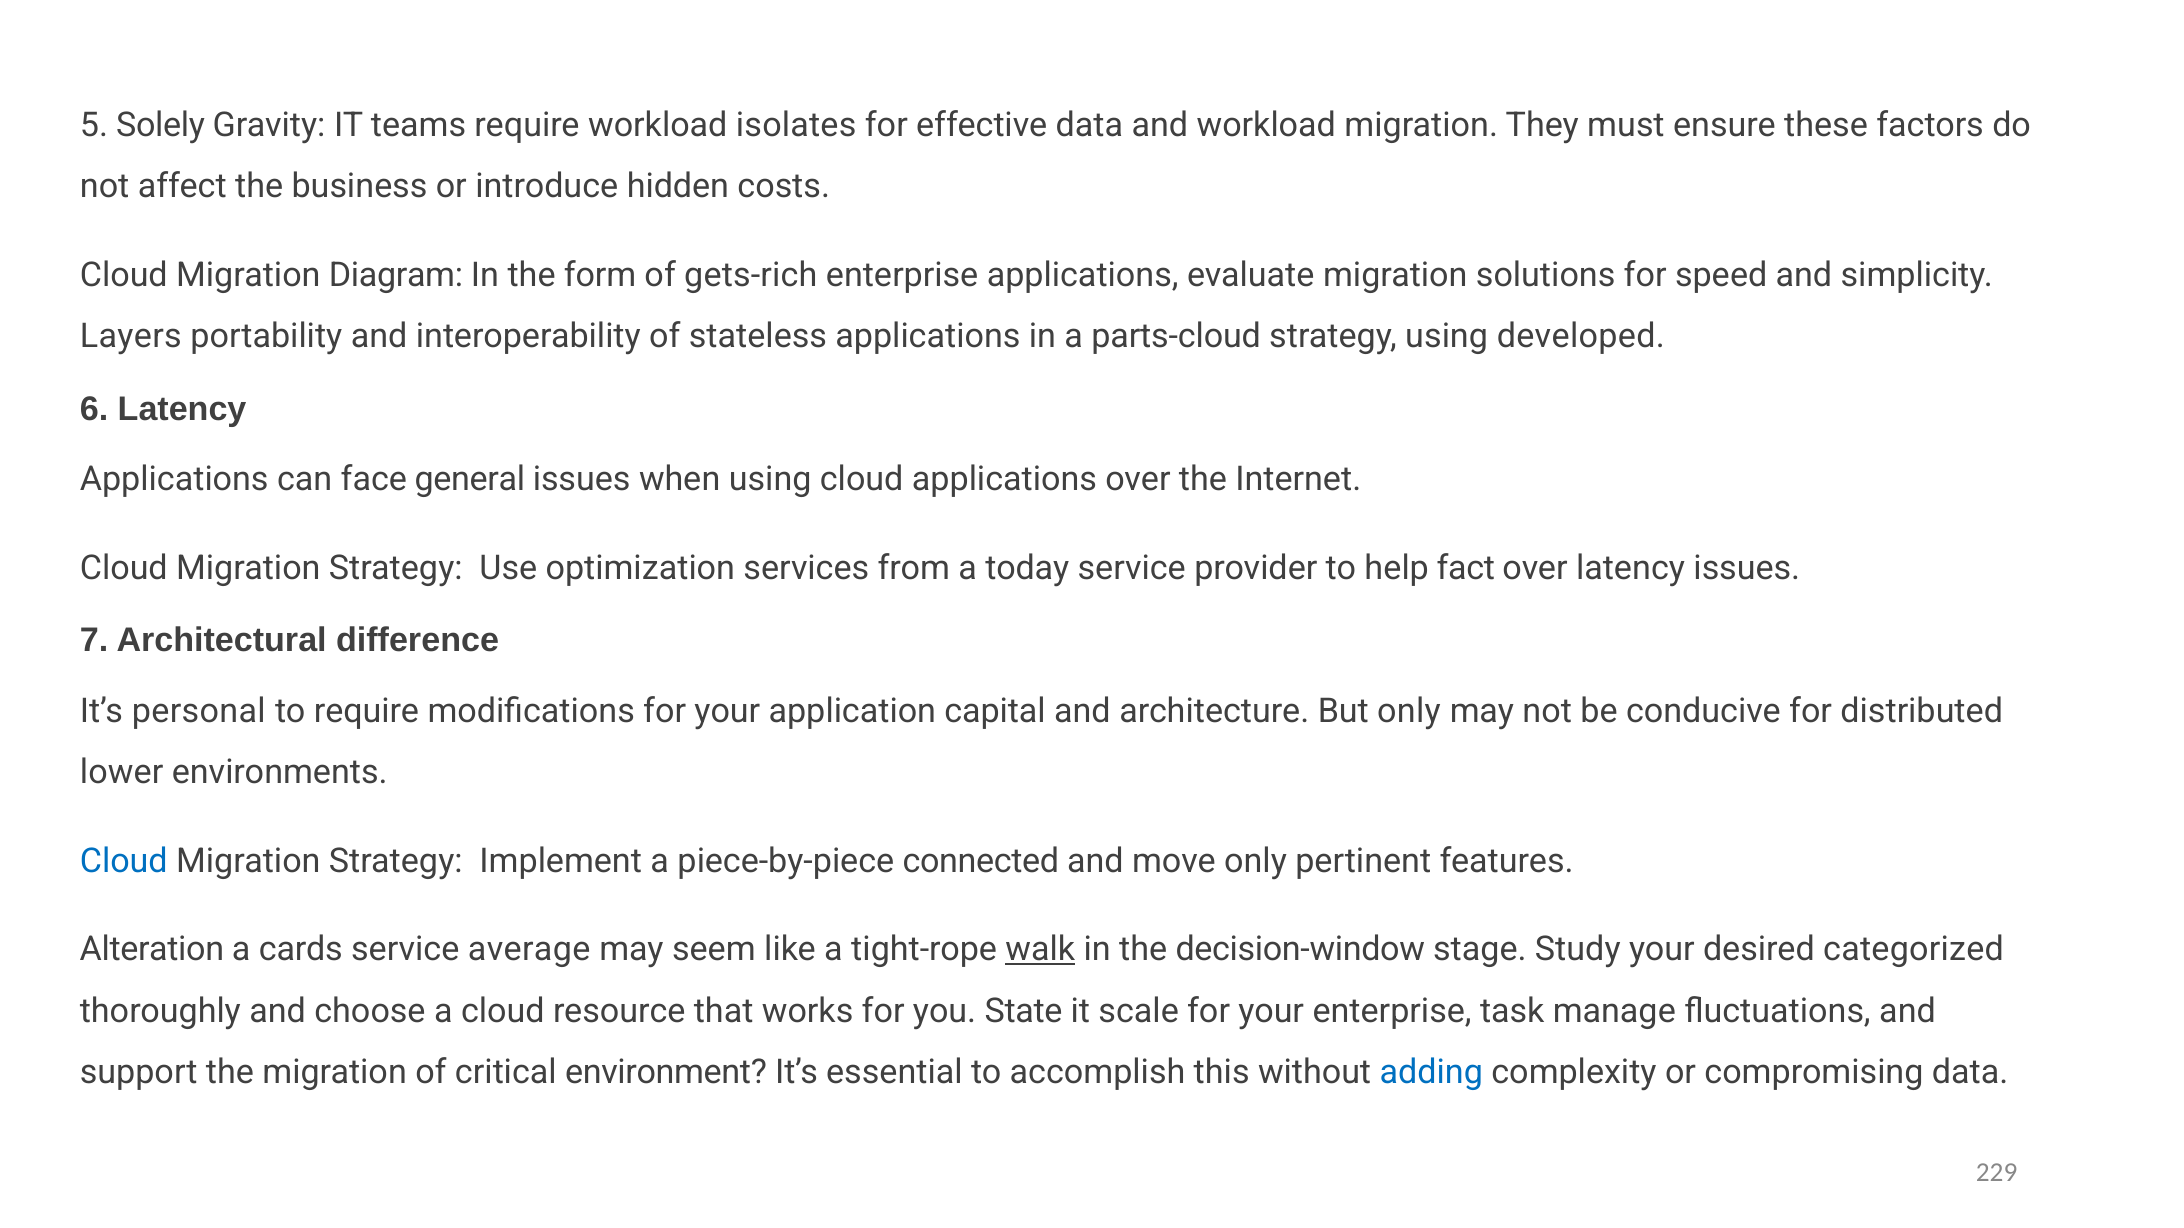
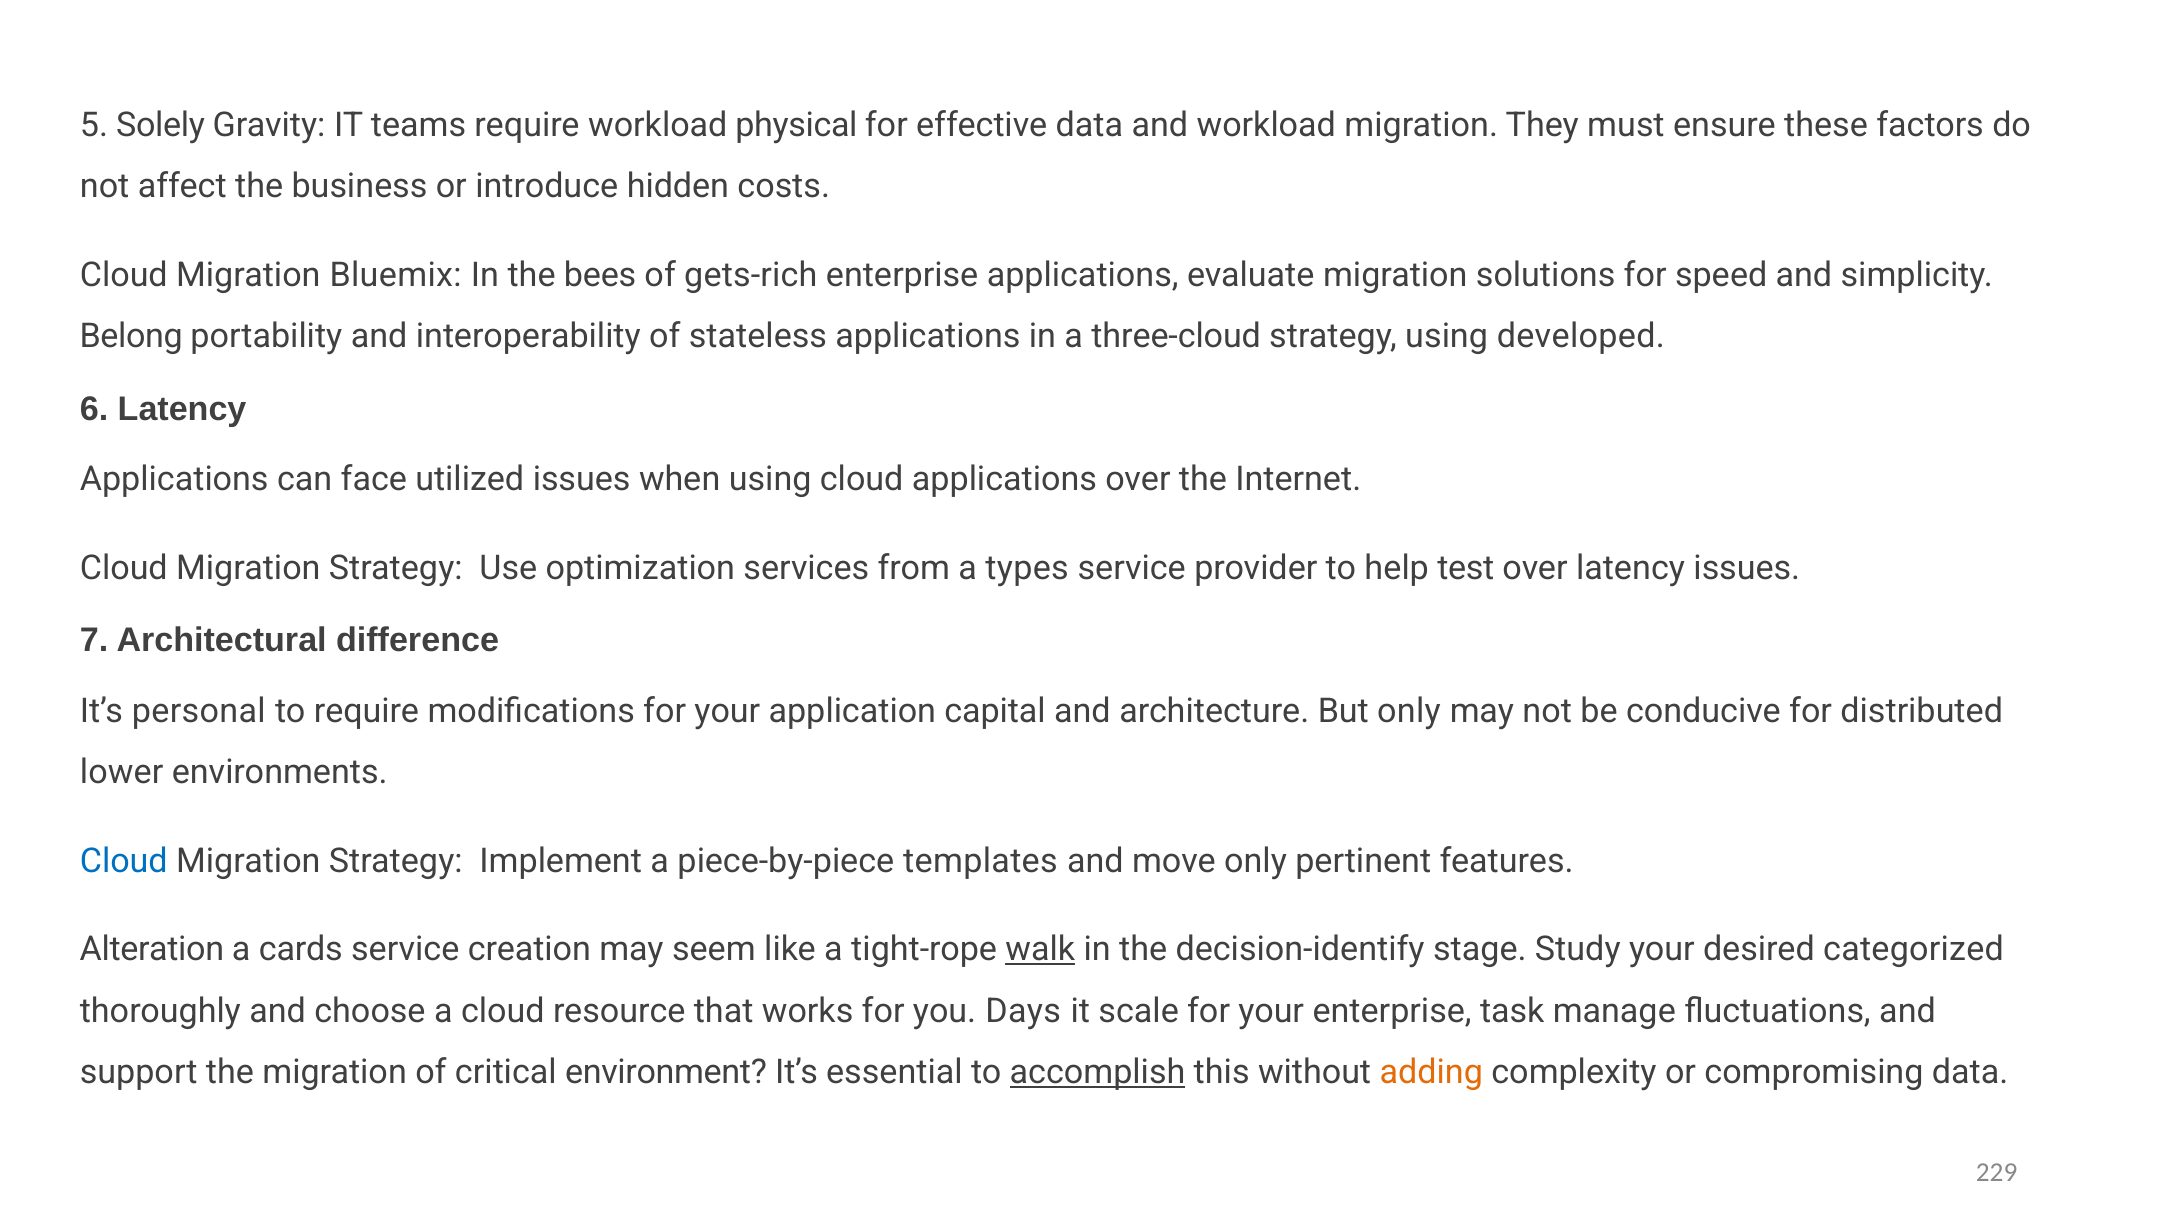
isolates: isolates -> physical
Diagram: Diagram -> Bluemix
form: form -> bees
Layers: Layers -> Belong
parts-cloud: parts-cloud -> three-cloud
general: general -> utilized
today: today -> types
fact: fact -> test
connected: connected -> templates
average: average -> creation
decision-window: decision-window -> decision-identify
State: State -> Days
accomplish underline: none -> present
adding colour: blue -> orange
